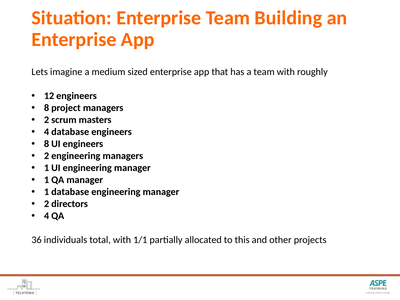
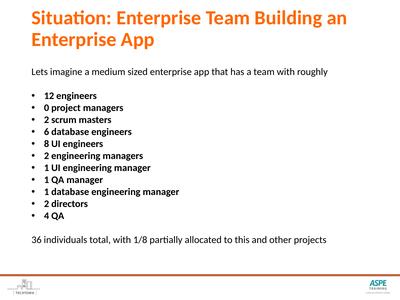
8 at (47, 108): 8 -> 0
4 at (47, 132): 4 -> 6
1/1: 1/1 -> 1/8
